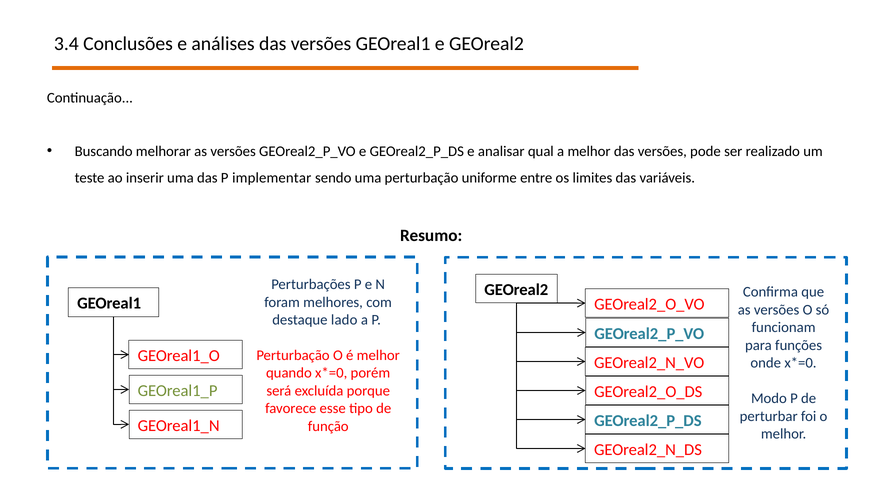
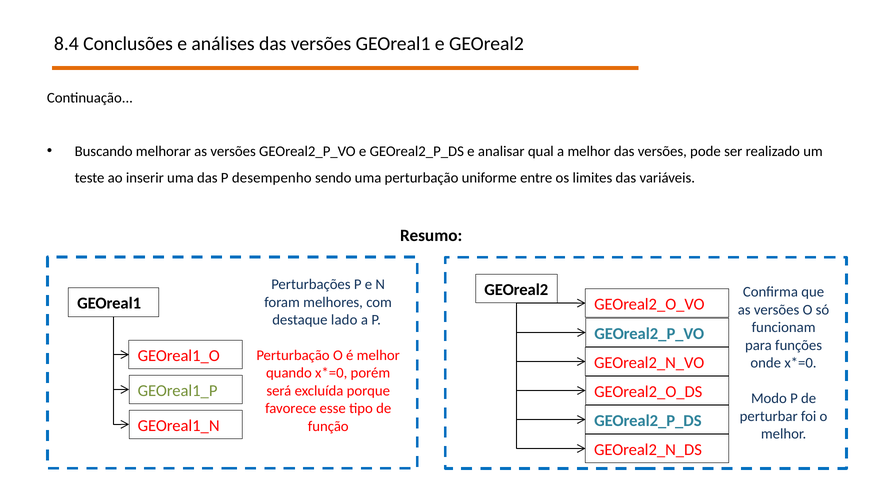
3.4: 3.4 -> 8.4
implementar: implementar -> desempenho
